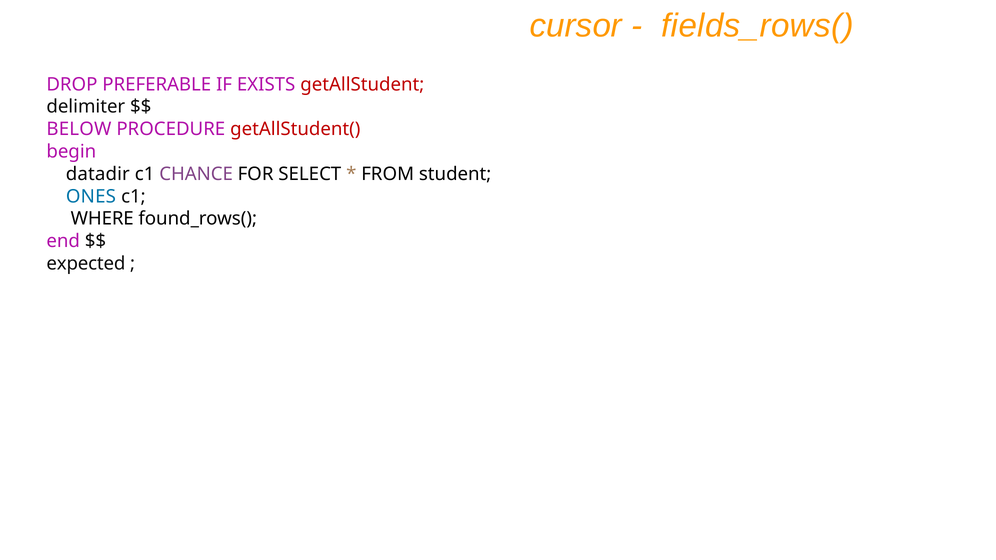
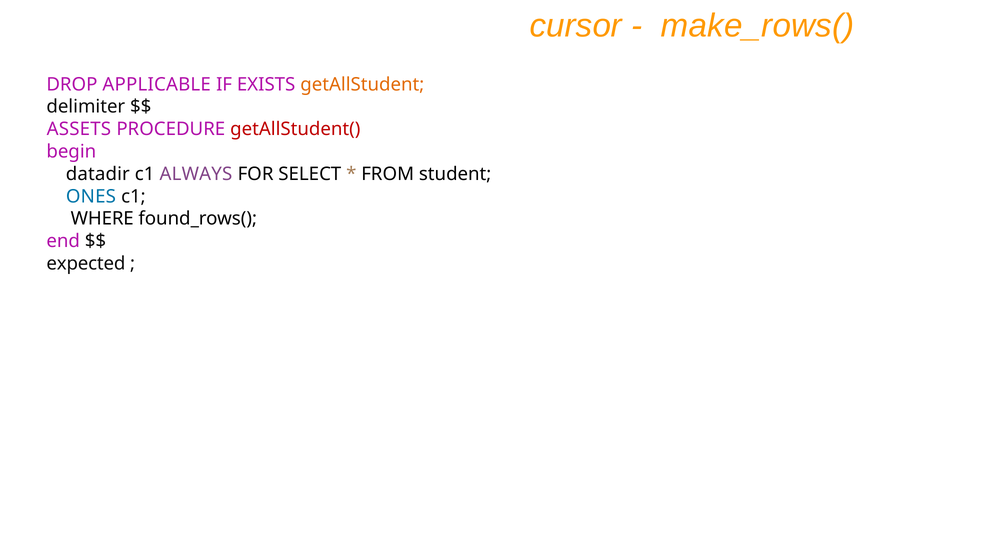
fields_rows(: fields_rows( -> make_rows(
PREFERABLE: PREFERABLE -> APPLICABLE
getAllStudent colour: red -> orange
BELOW: BELOW -> ASSETS
CHANCE: CHANCE -> ALWAYS
